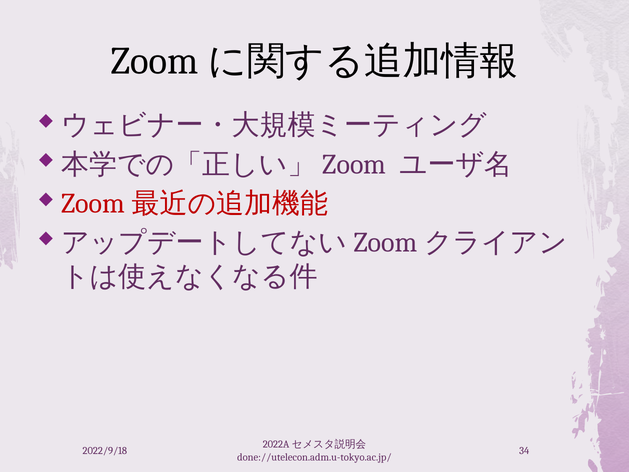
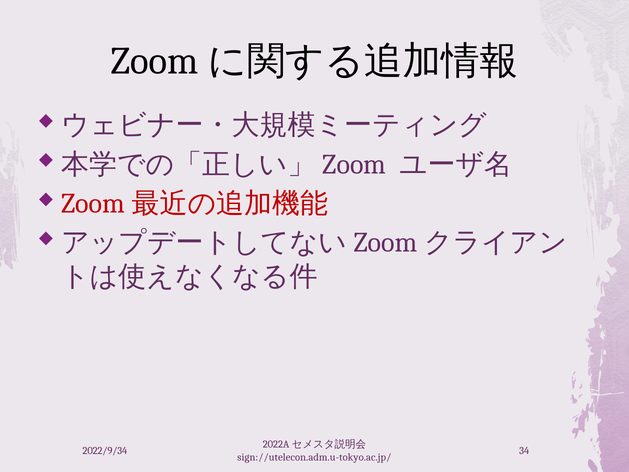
2022/9/18: 2022/9/18 -> 2022/9/34
done://utelecon.adm.u-tokyo.ac.jp/: done://utelecon.adm.u-tokyo.ac.jp/ -> sign://utelecon.adm.u-tokyo.ac.jp/
